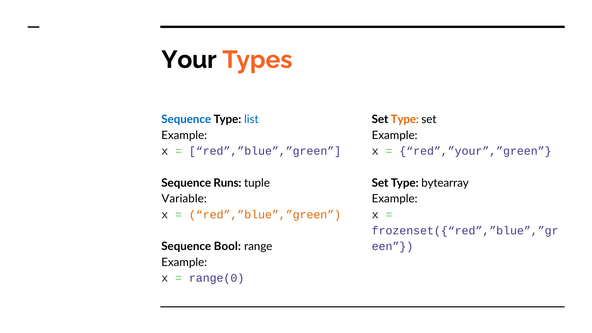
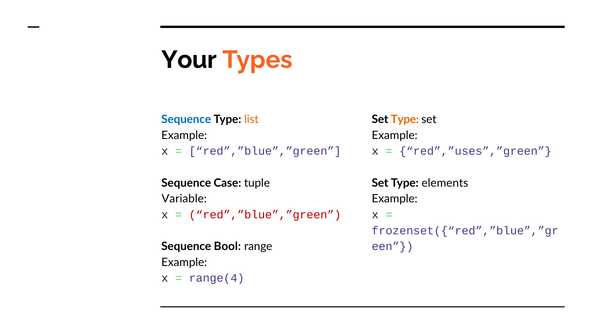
list colour: blue -> orange
red”,”your”,”green: red”,”your”,”green -> red”,”uses”,”green
Runs: Runs -> Case
bytearray: bytearray -> elements
red”,”blue”,”green at (265, 215) colour: orange -> red
range(0: range(0 -> range(4
